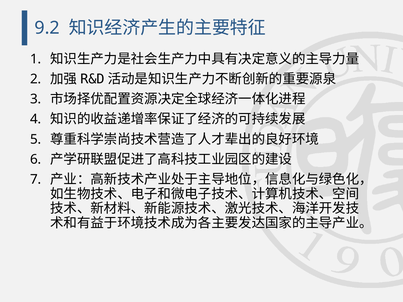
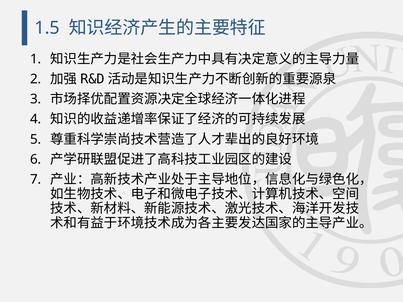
9.2: 9.2 -> 1.5
